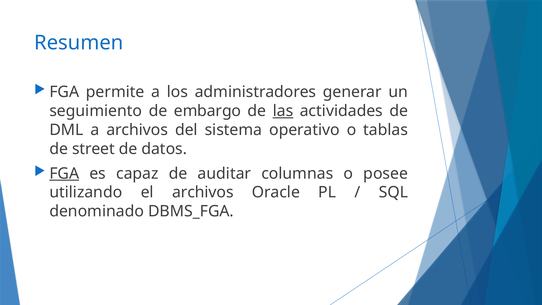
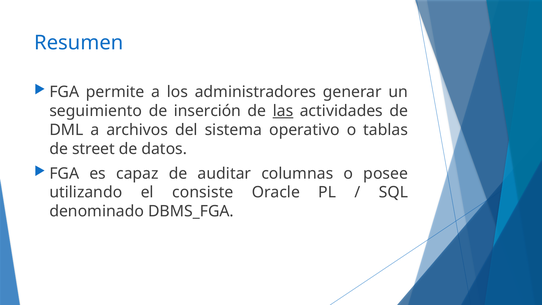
embargo: embargo -> inserción
FGA at (64, 173) underline: present -> none
el archivos: archivos -> consiste
